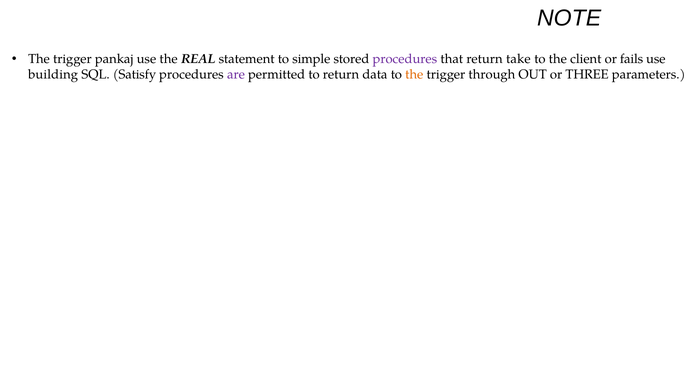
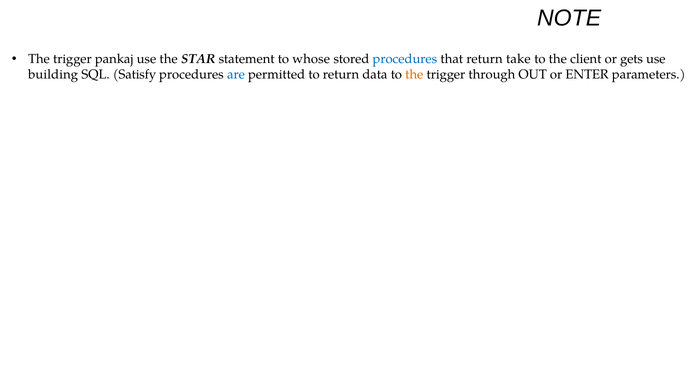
REAL: REAL -> STAR
simple: simple -> whose
procedures at (405, 59) colour: purple -> blue
fails: fails -> gets
are colour: purple -> blue
THREE: THREE -> ENTER
